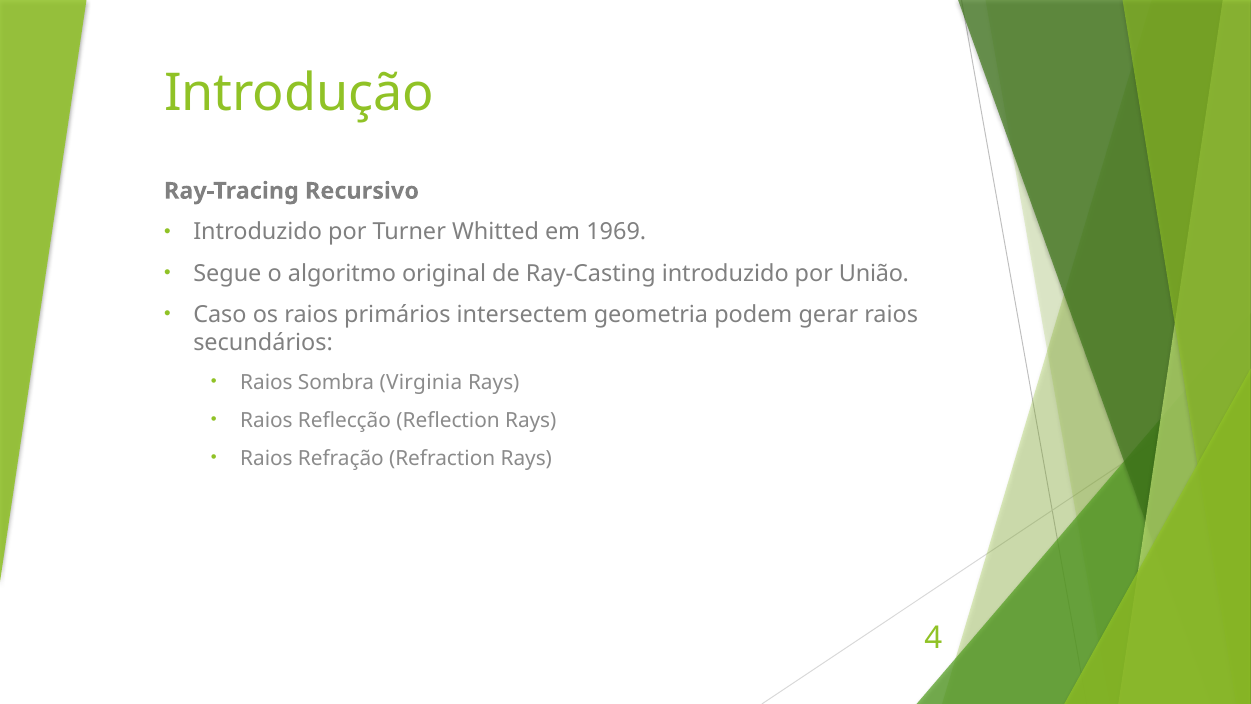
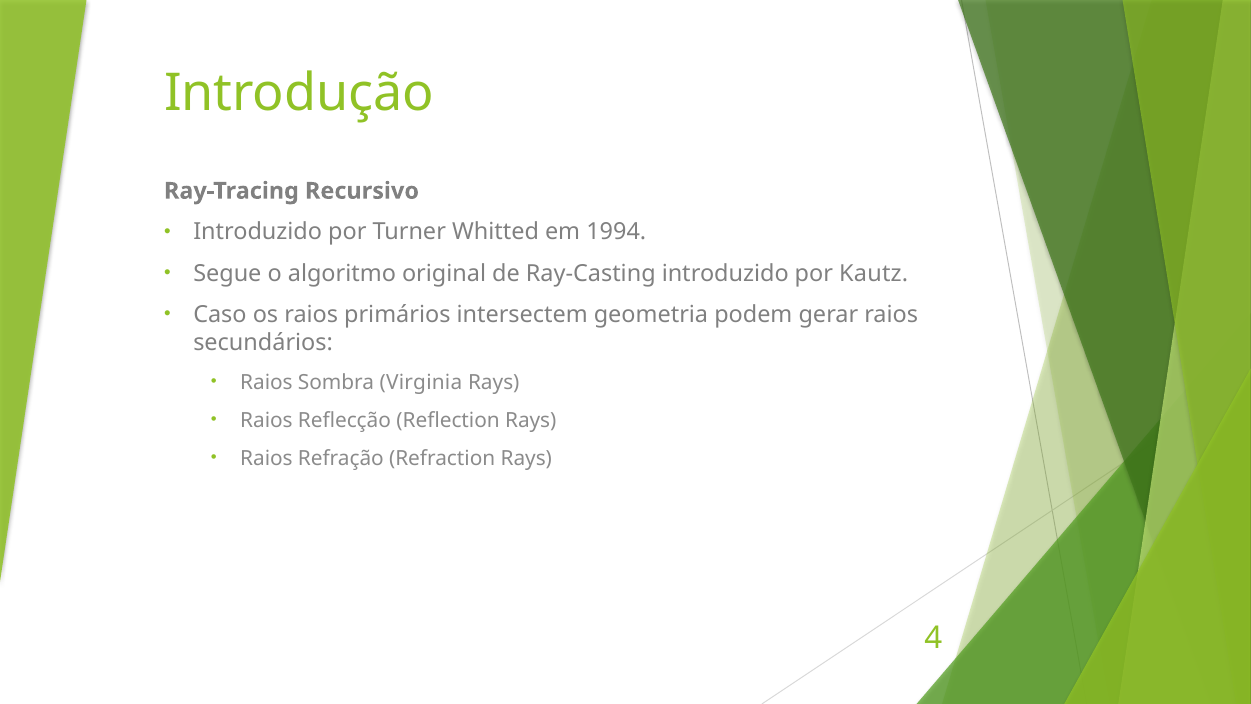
1969: 1969 -> 1994
União: União -> Kautz
